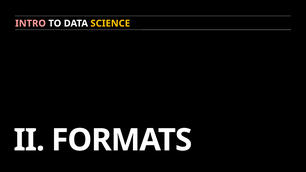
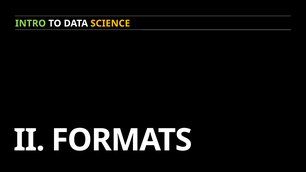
INTRO colour: pink -> light green
